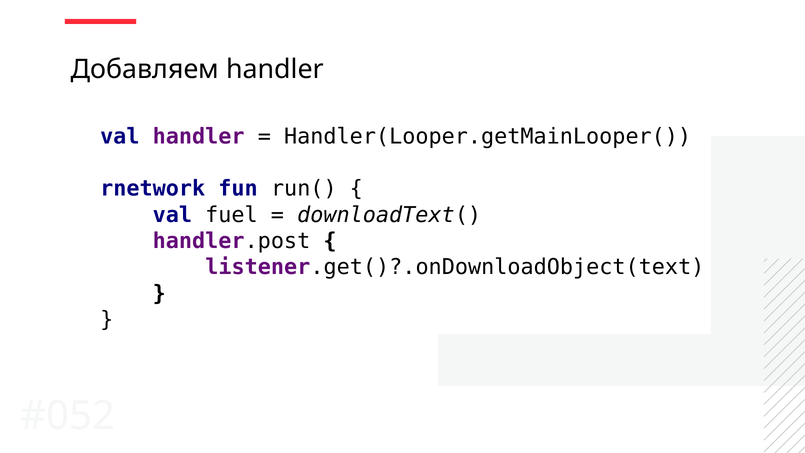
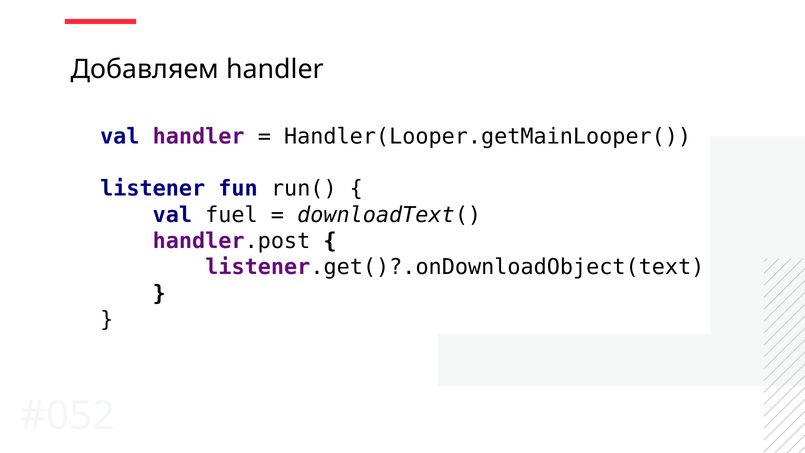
rnetwork: rnetwork -> listener
